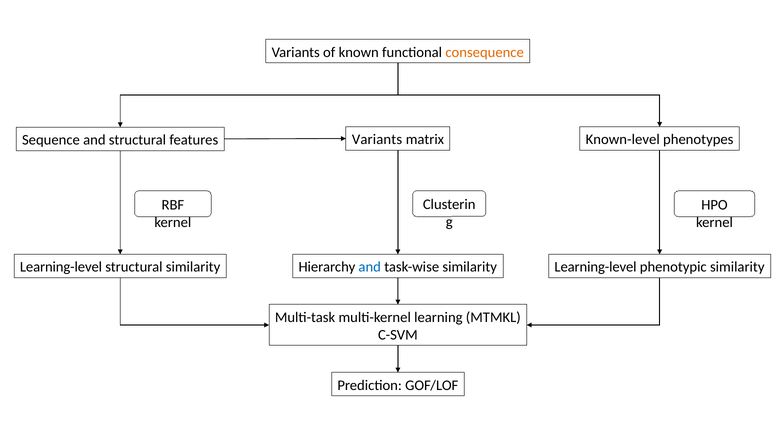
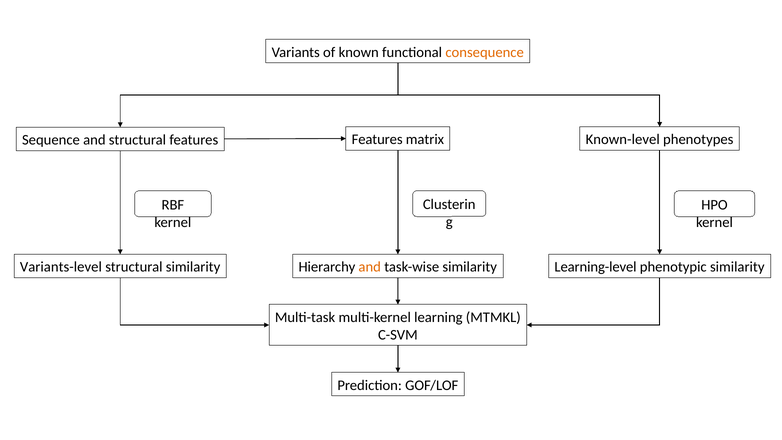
Variants at (377, 140): Variants -> Features
Learning-level at (61, 267): Learning-level -> Variants-level
and at (370, 267) colour: blue -> orange
